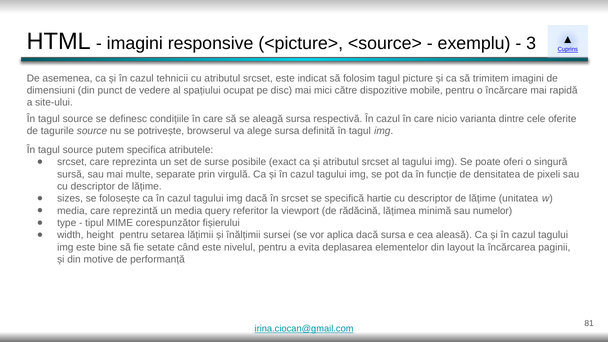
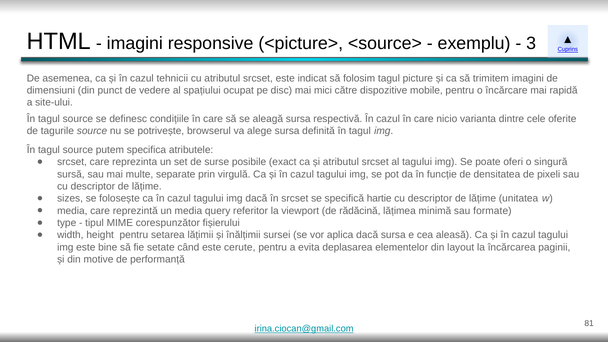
numelor: numelor -> formate
nivelul: nivelul -> cerute
